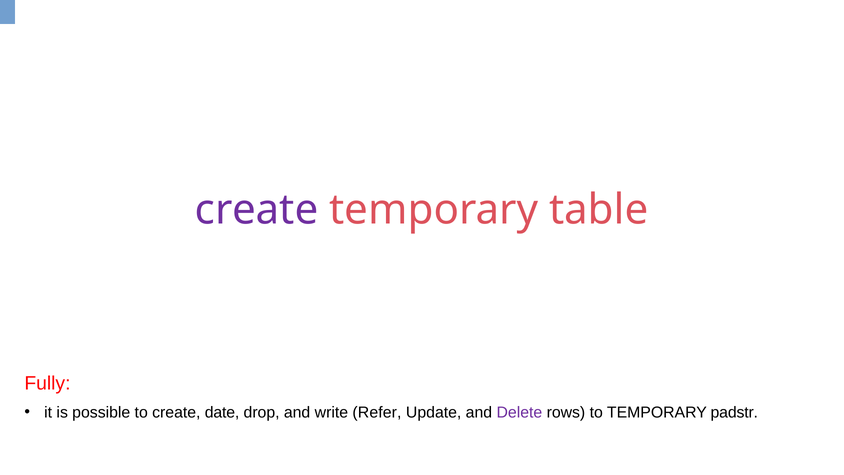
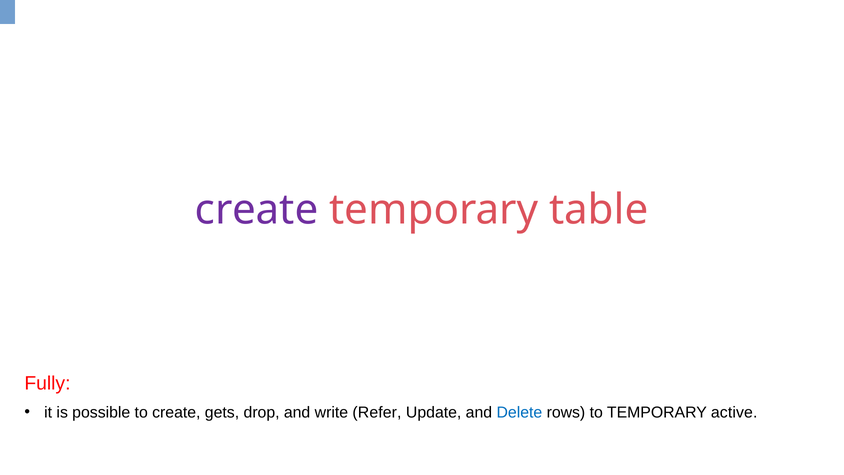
date: date -> gets
Delete colour: purple -> blue
padstr: padstr -> active
